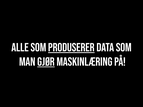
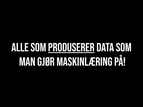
GJØR underline: present -> none
